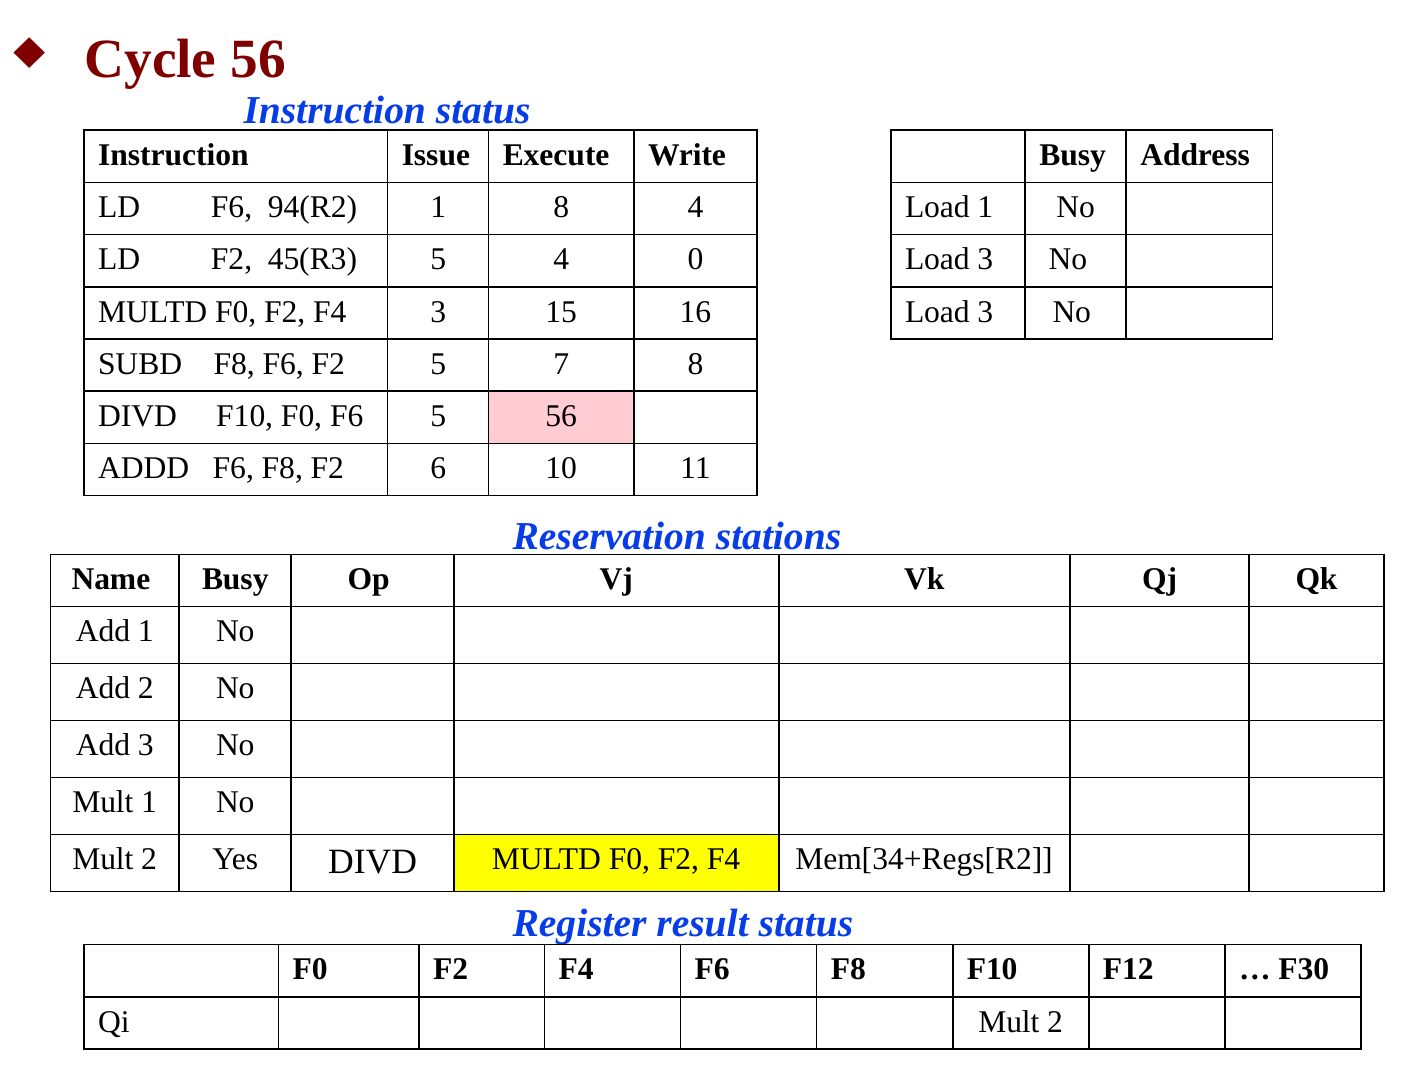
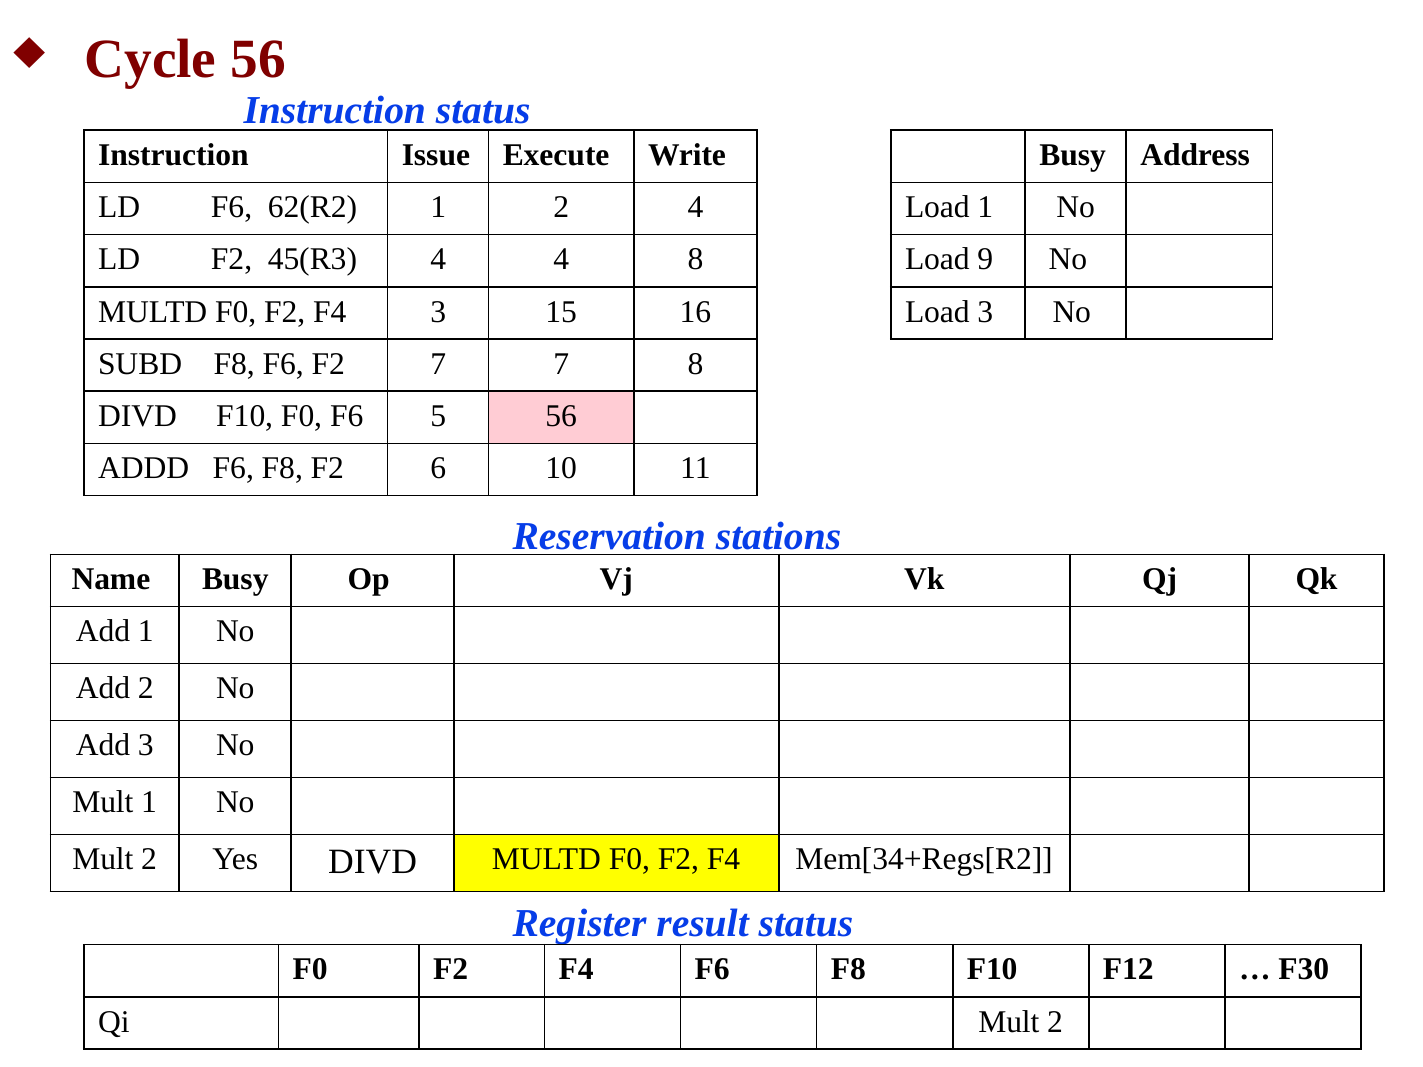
94(R2: 94(R2 -> 62(R2
1 8: 8 -> 2
45(R3 5: 5 -> 4
4 0: 0 -> 8
3 at (985, 260): 3 -> 9
F2 5: 5 -> 7
